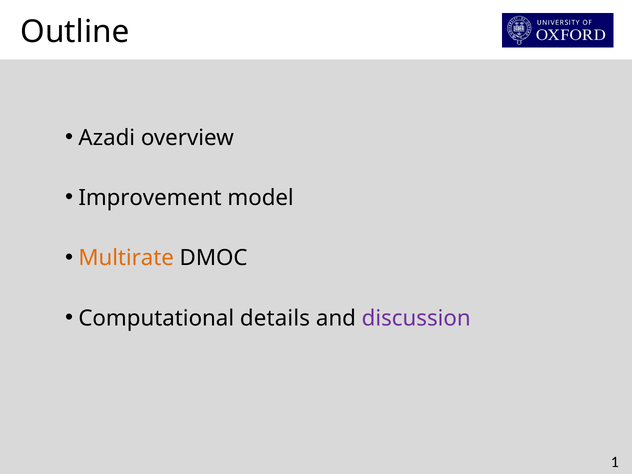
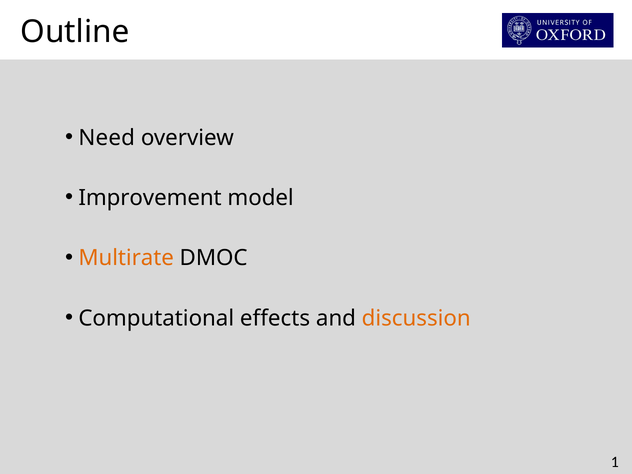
Azadi: Azadi -> Need
details: details -> effects
discussion colour: purple -> orange
